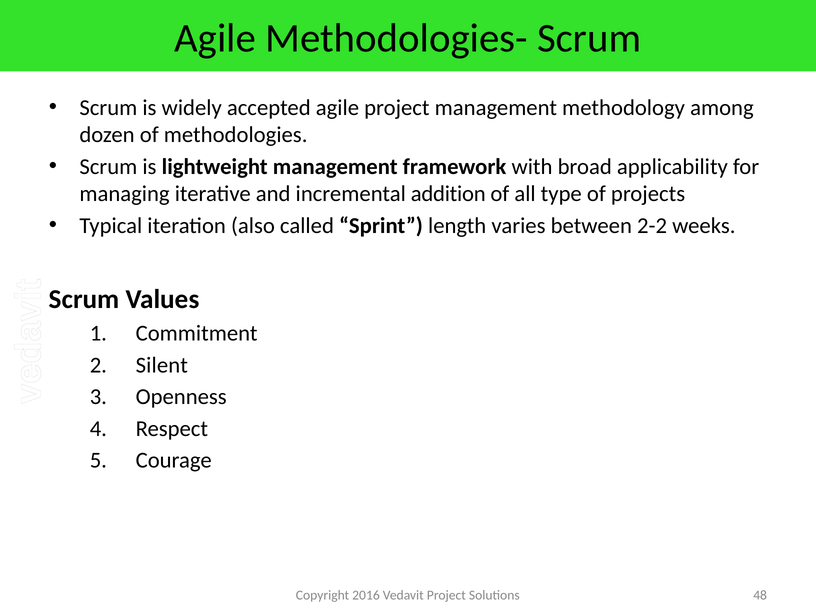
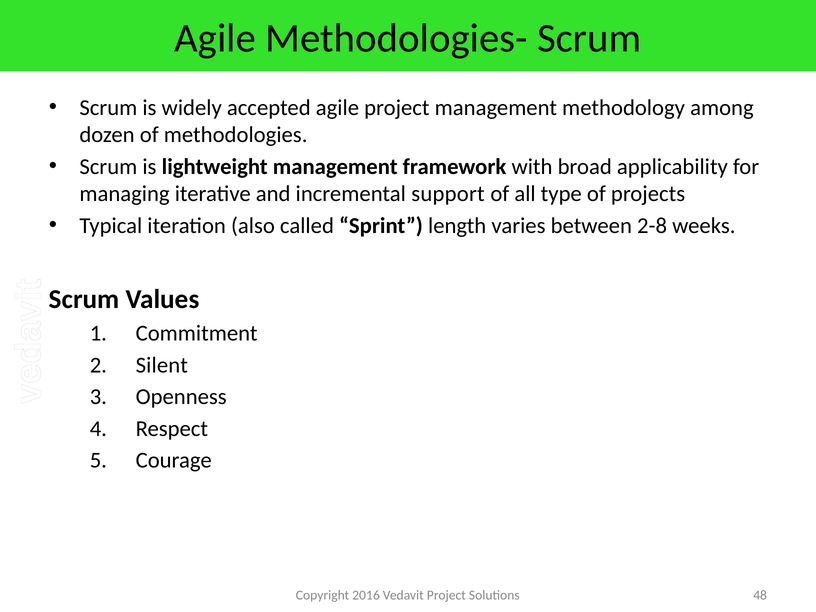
addition: addition -> support
2-2: 2-2 -> 2-8
